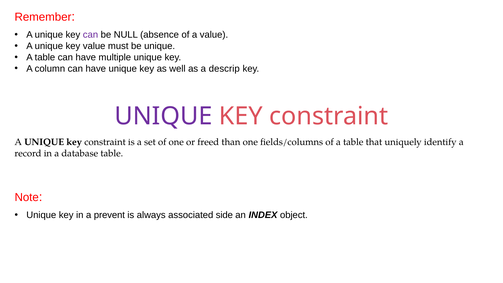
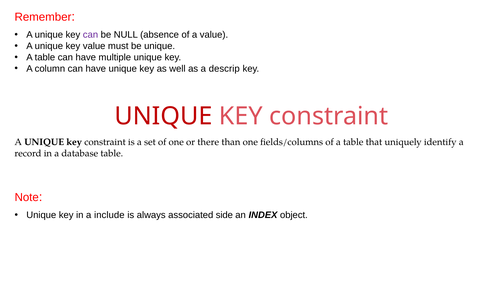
UNIQUE at (163, 116) colour: purple -> red
freed: freed -> there
prevent: prevent -> include
